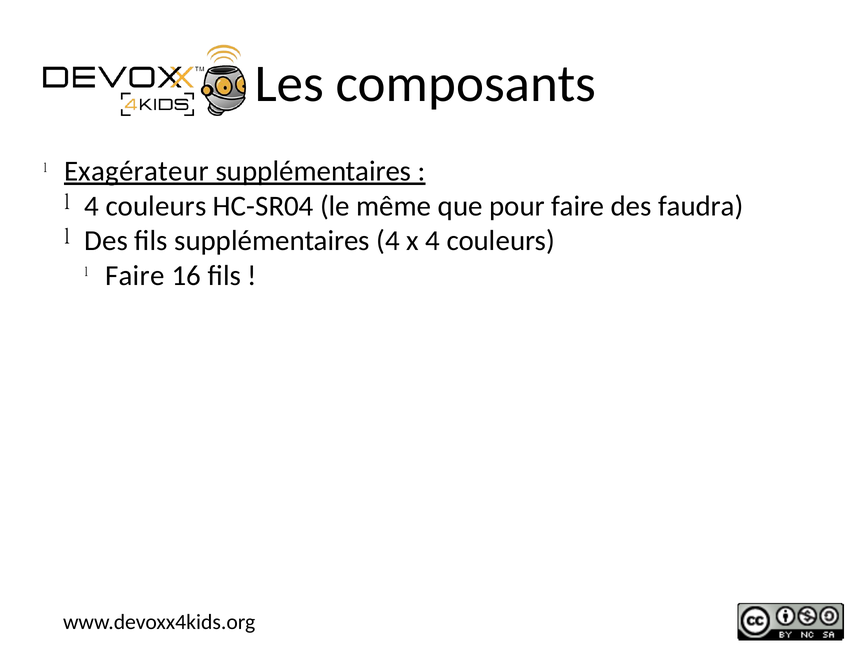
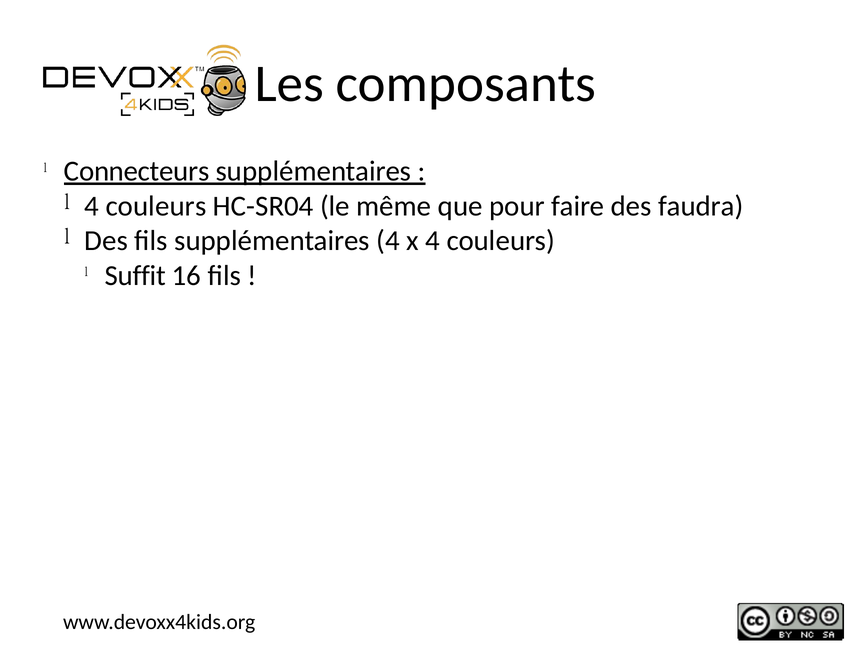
Exagérateur: Exagérateur -> Connecteurs
Faire at (135, 275): Faire -> Suffit
